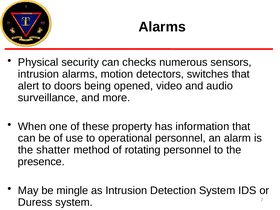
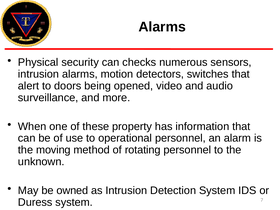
shatter: shatter -> moving
presence: presence -> unknown
mingle: mingle -> owned
